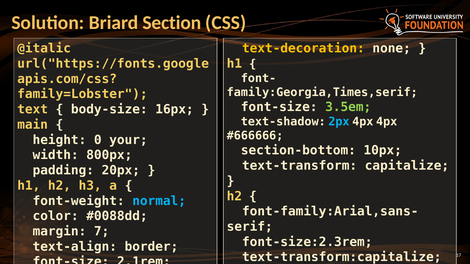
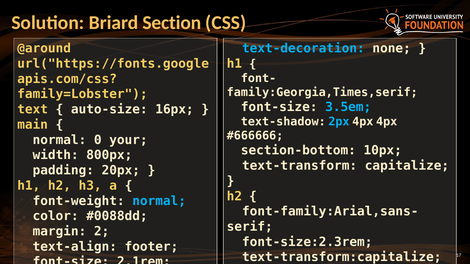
@italic: @italic -> @around
text-decoration colour: yellow -> light blue
3.5em colour: light green -> light blue
body-size: body-size -> auto-size
height at (59, 140): height -> normal
7: 7 -> 2
border: border -> footer
